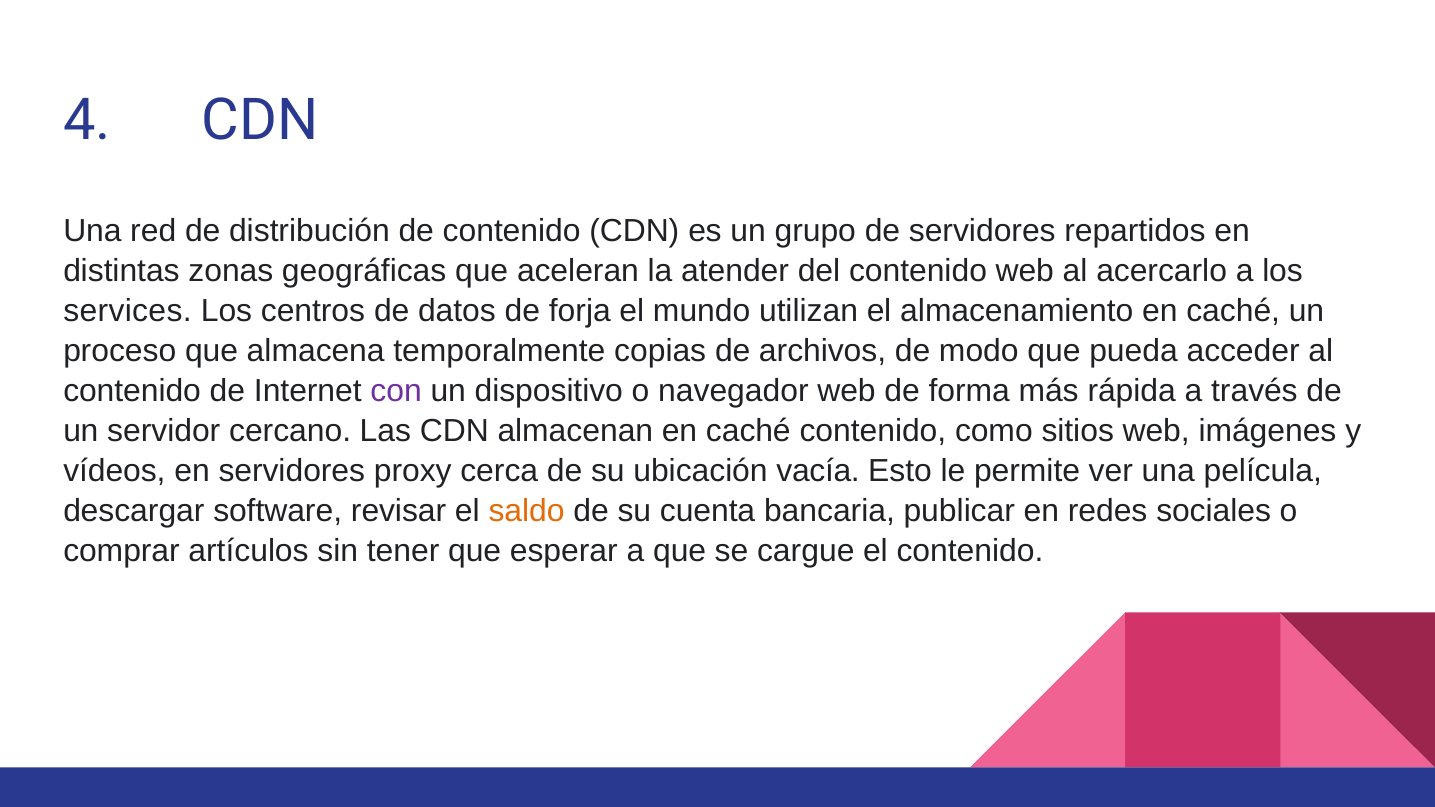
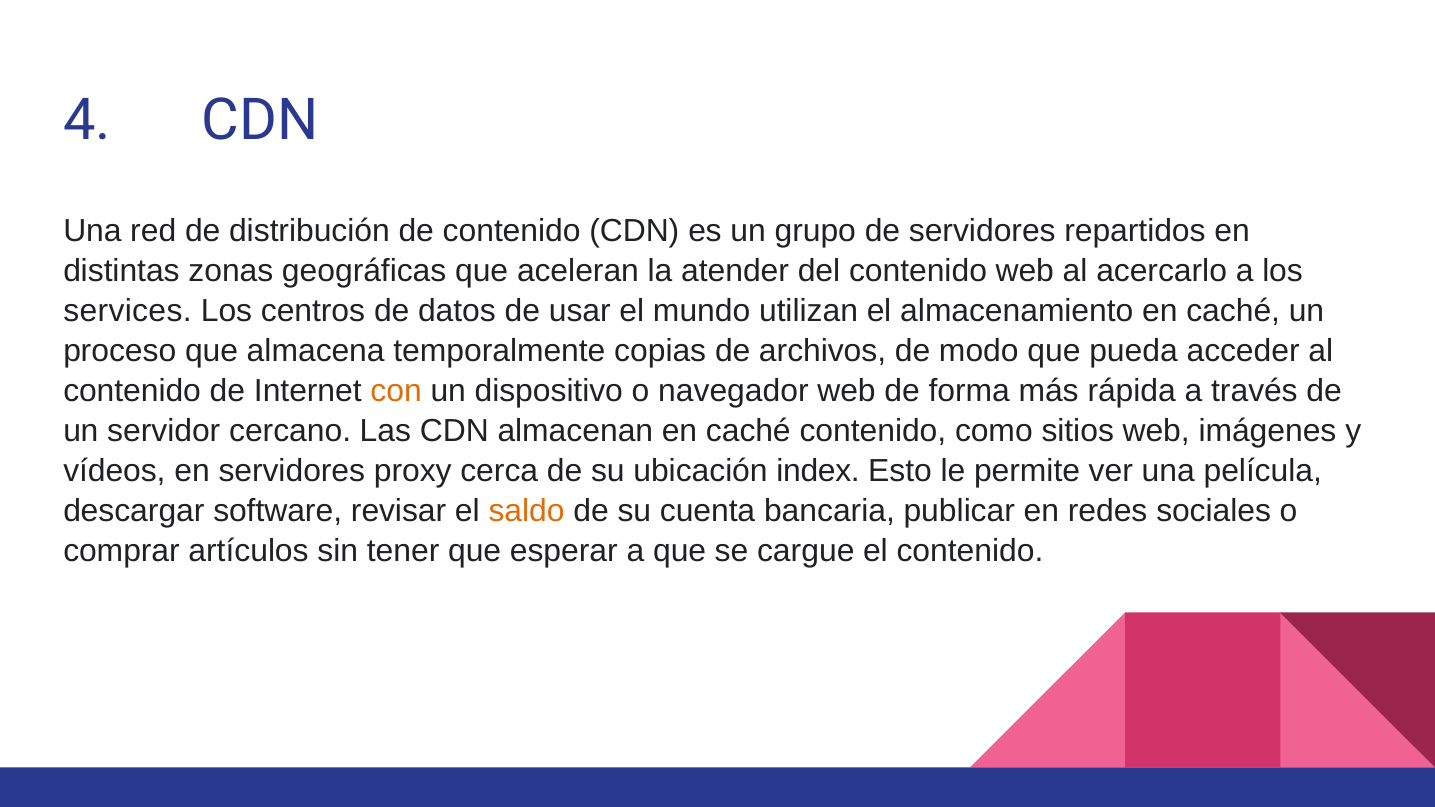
forja: forja -> usar
con colour: purple -> orange
vacía: vacía -> index
